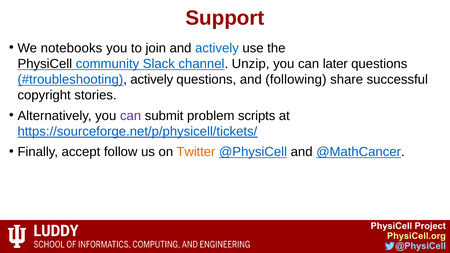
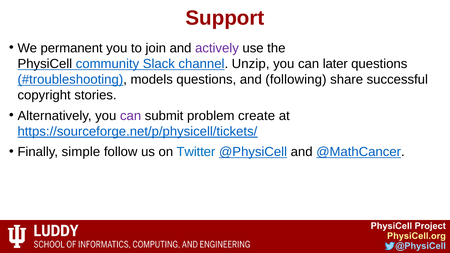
notebooks: notebooks -> permanent
actively at (217, 48) colour: blue -> purple
actively at (152, 80): actively -> models
scripts: scripts -> create
accept: accept -> simple
Twitter colour: orange -> blue
